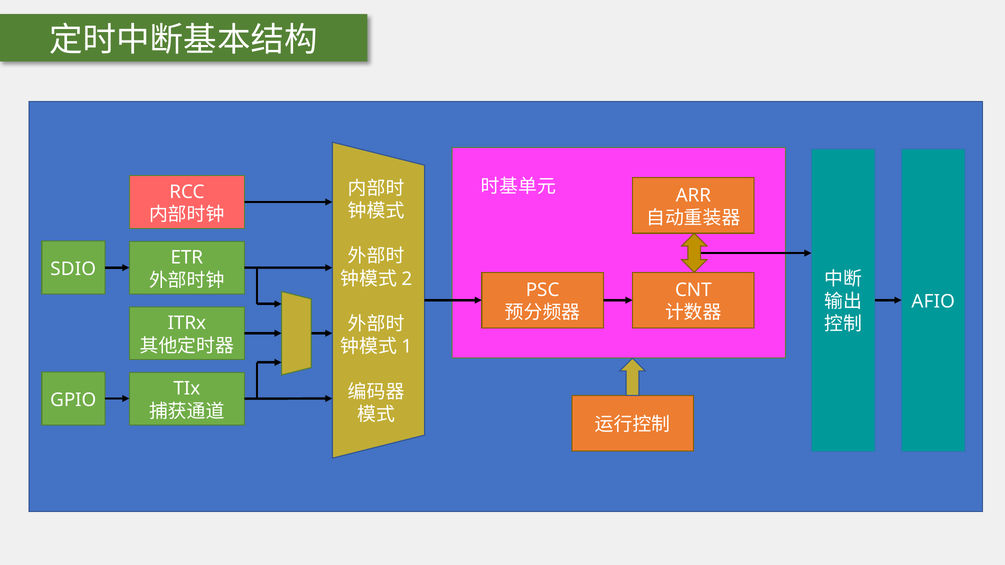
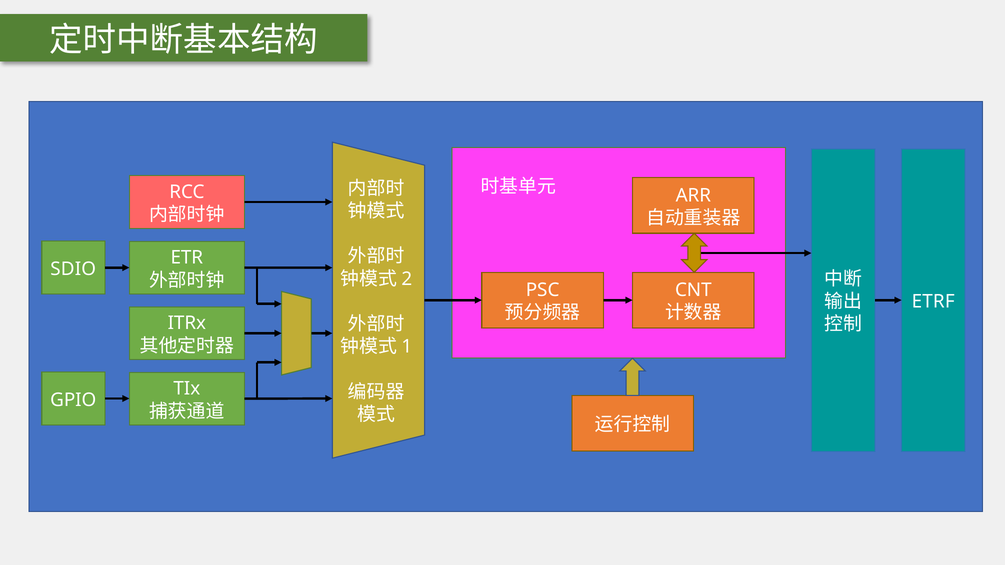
AFIO: AFIO -> ETRF
